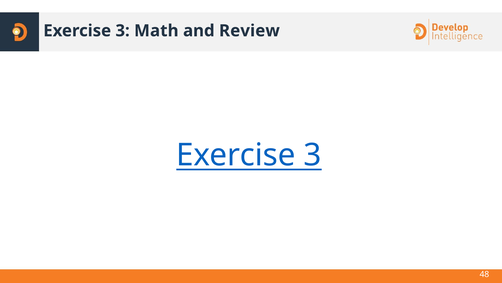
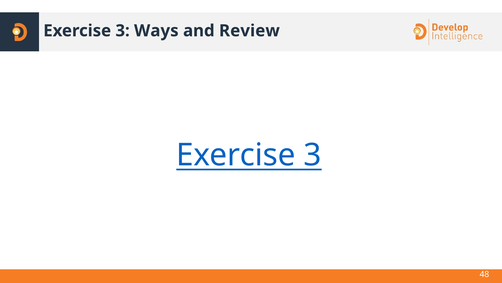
Math: Math -> Ways
